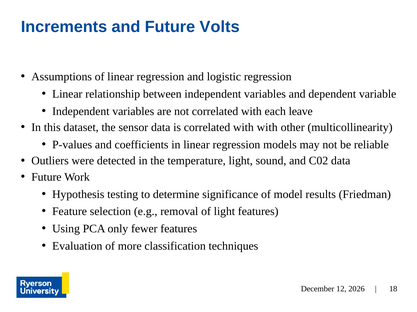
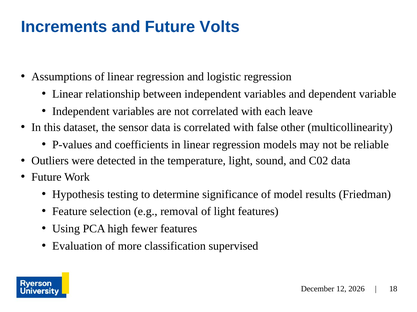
with with: with -> false
only: only -> high
techniques: techniques -> supervised
